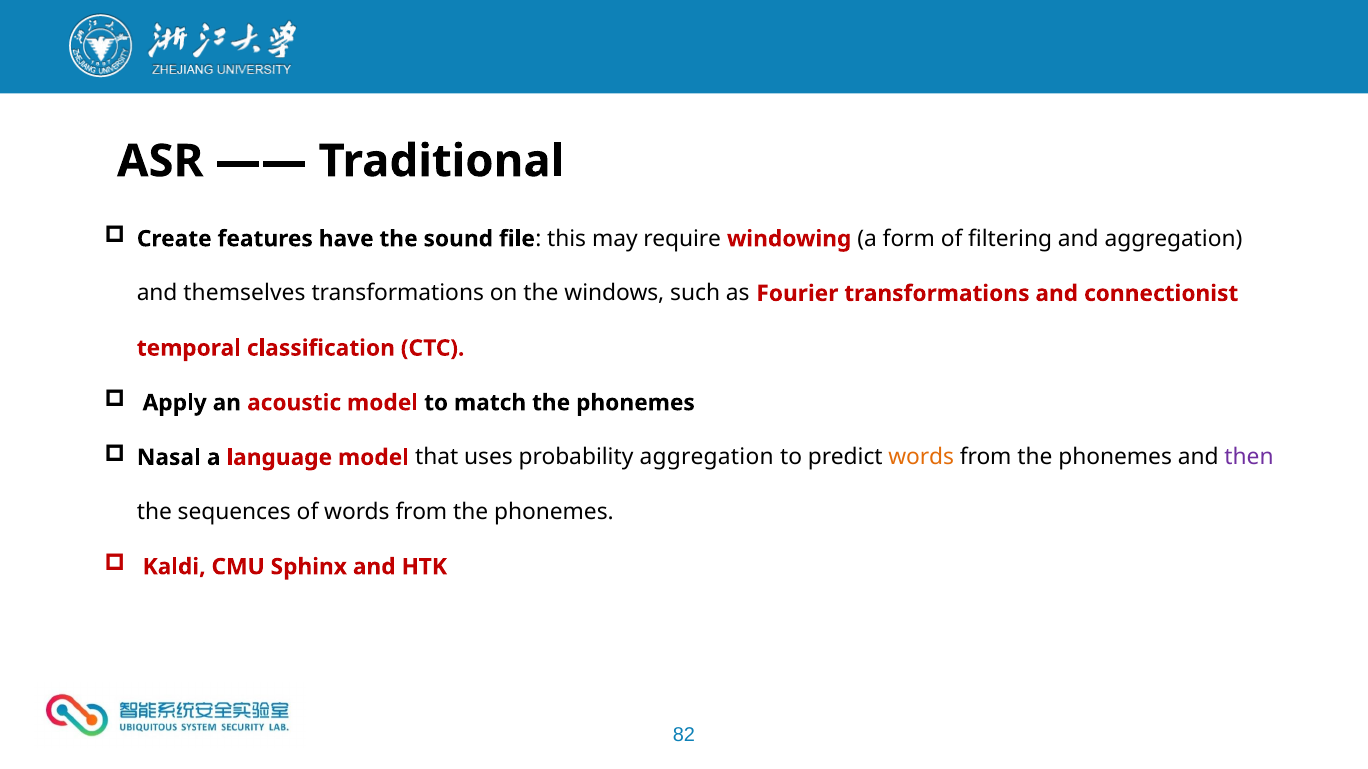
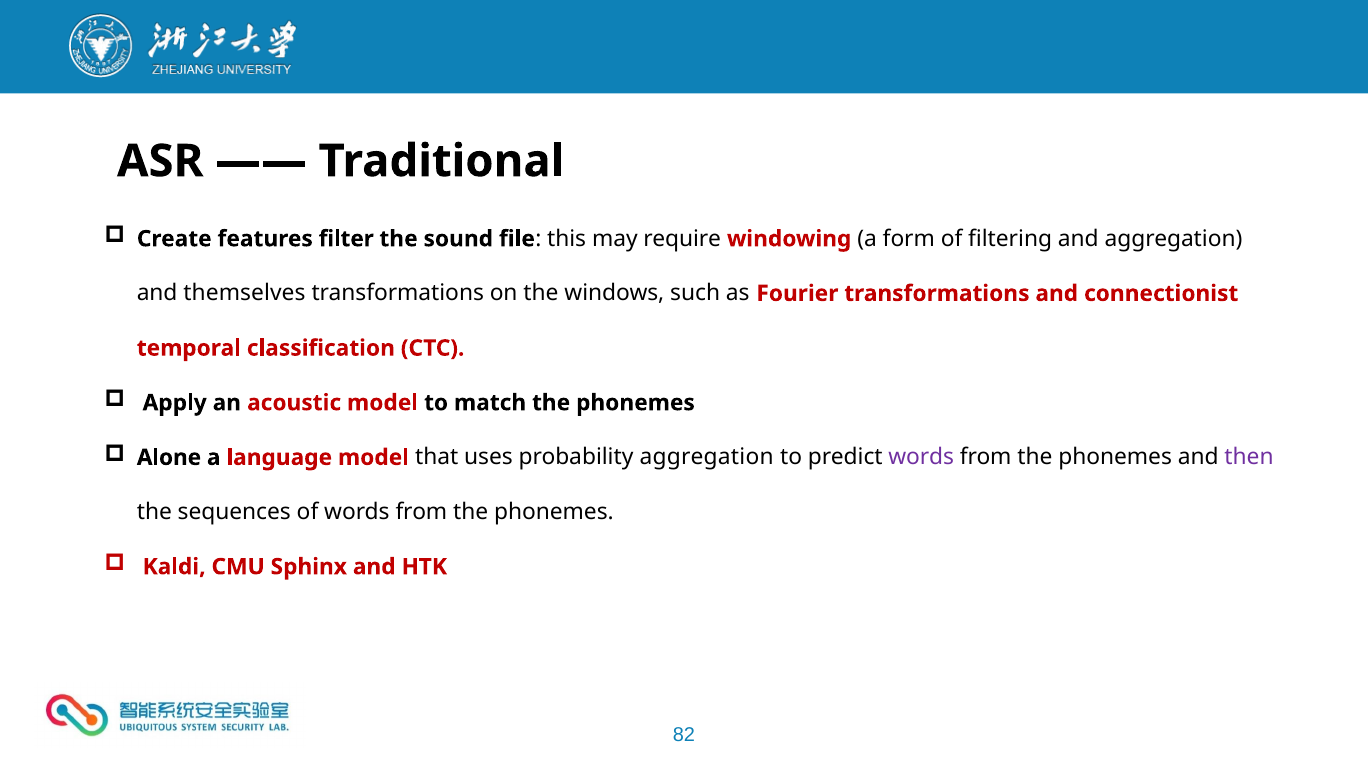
have: have -> filter
Nasal: Nasal -> Alone
words at (921, 458) colour: orange -> purple
